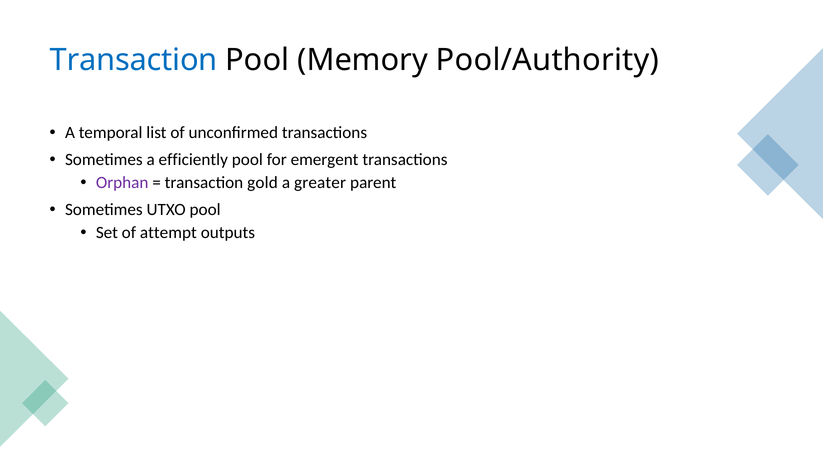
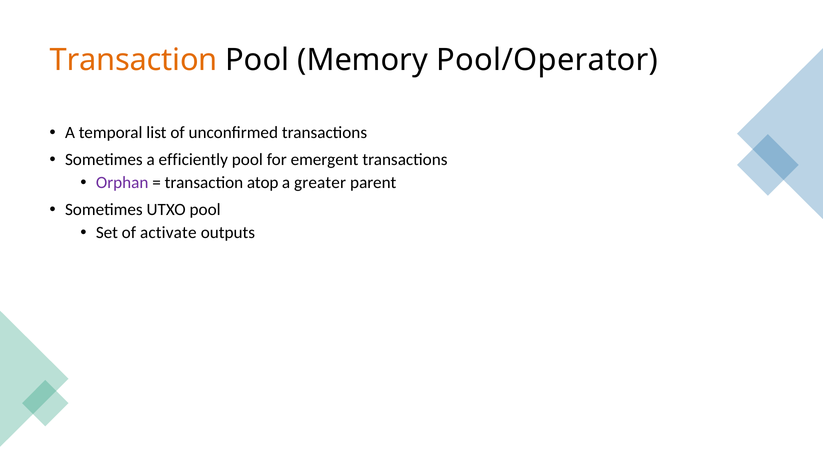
Transaction at (134, 60) colour: blue -> orange
Pool/Authority: Pool/Authority -> Pool/Operator
gold: gold -> atop
attempt: attempt -> activate
